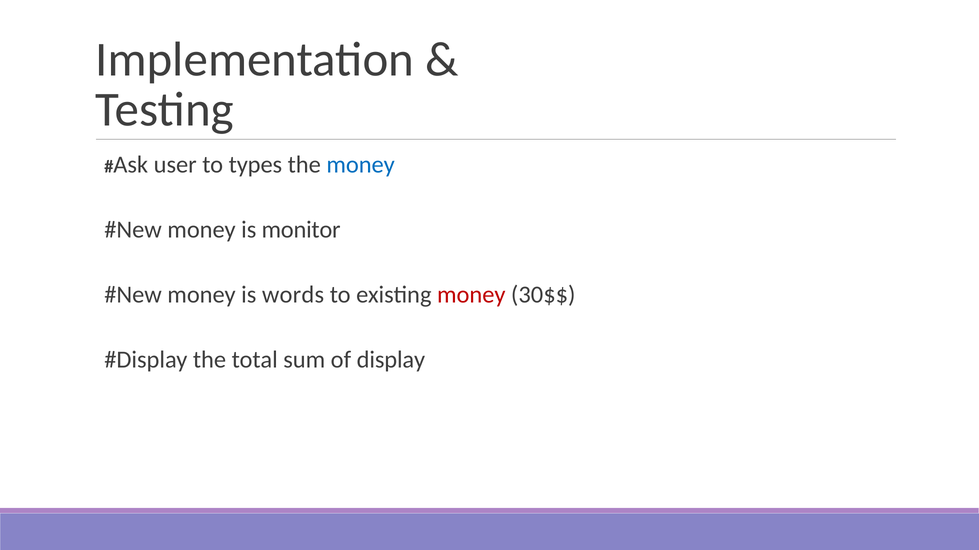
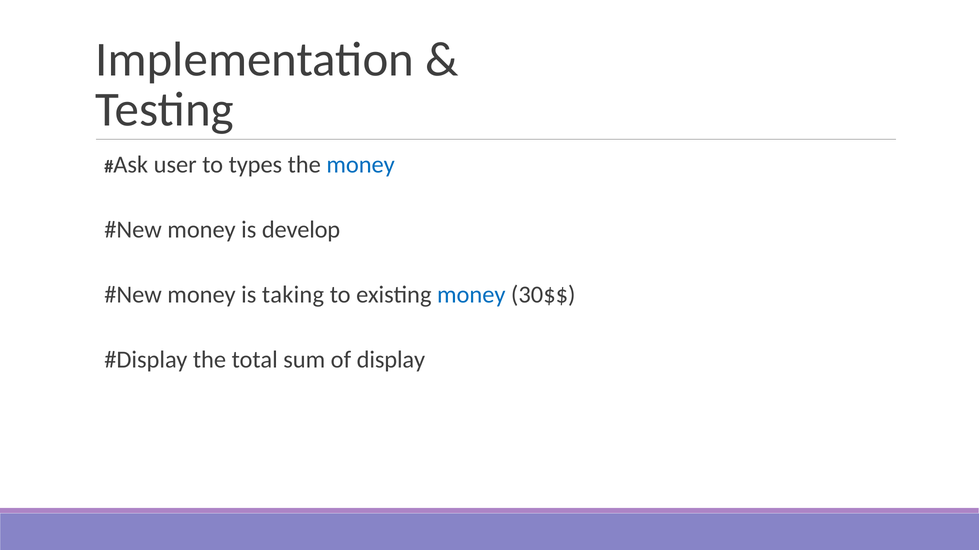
monitor: monitor -> develop
words: words -> taking
money at (471, 295) colour: red -> blue
